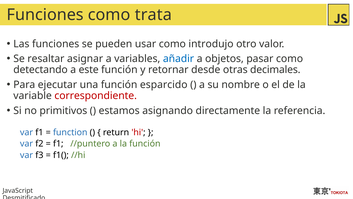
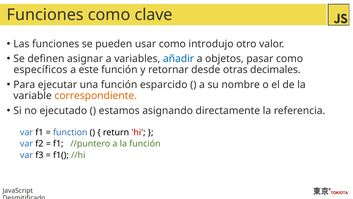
trata: trata -> clave
resaltar: resaltar -> definen
detectando: detectando -> específicos
correspondiente colour: red -> orange
primitivos: primitivos -> ejecutado
